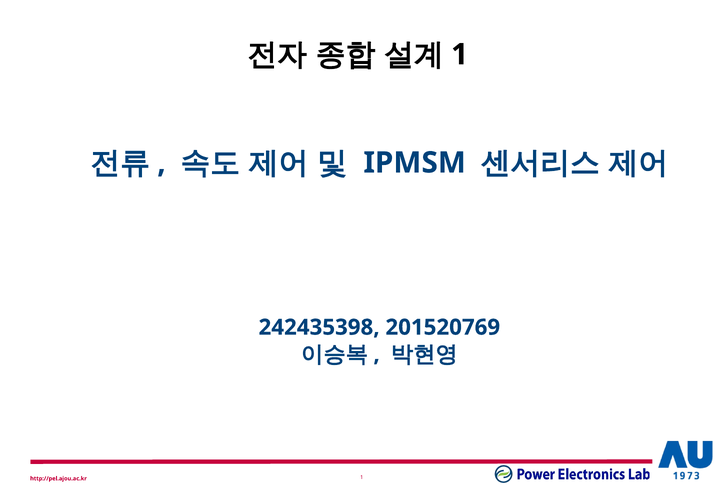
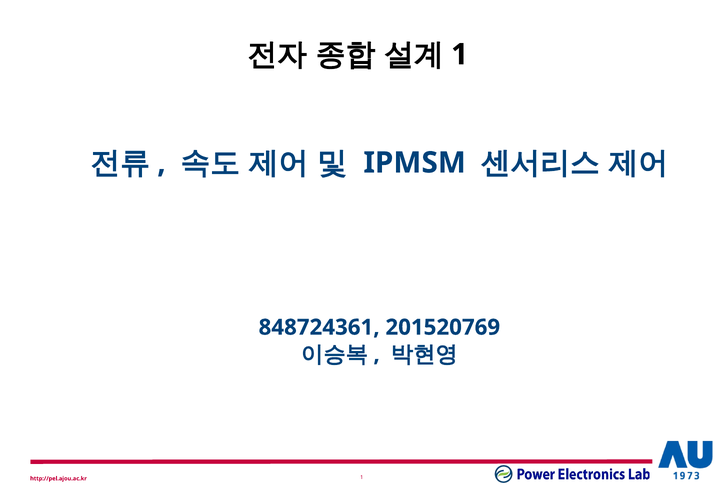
242435398: 242435398 -> 848724361
